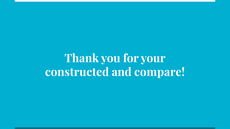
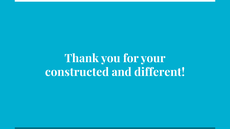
compare: compare -> different
